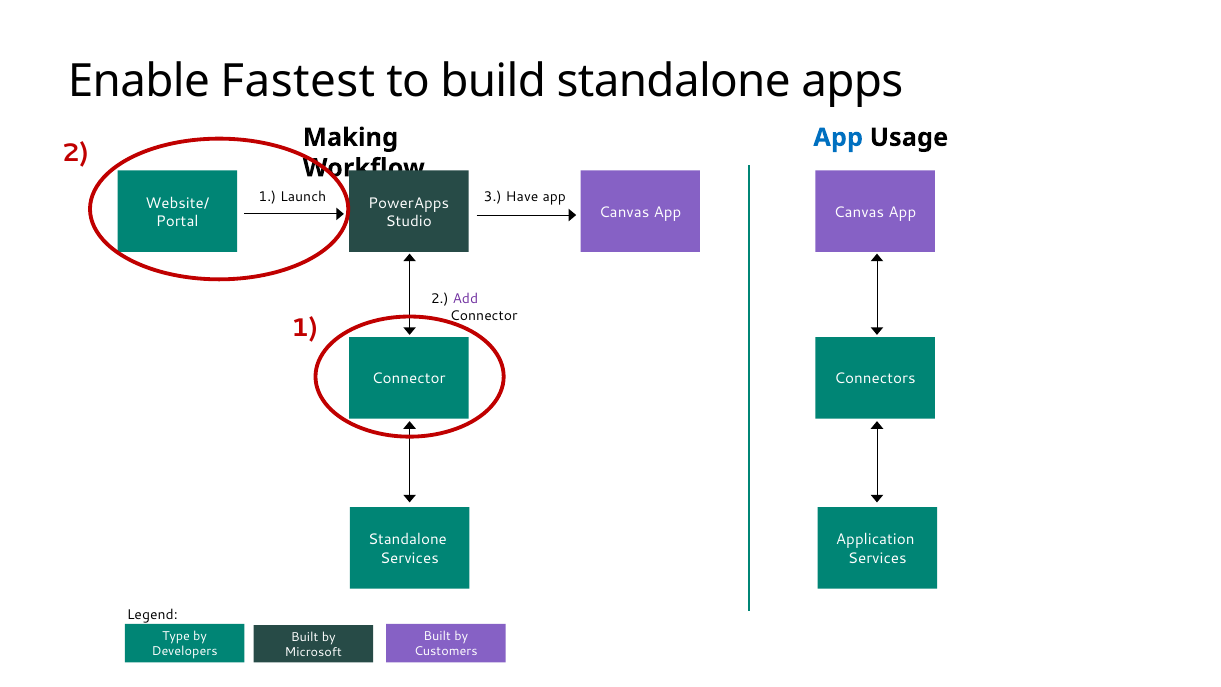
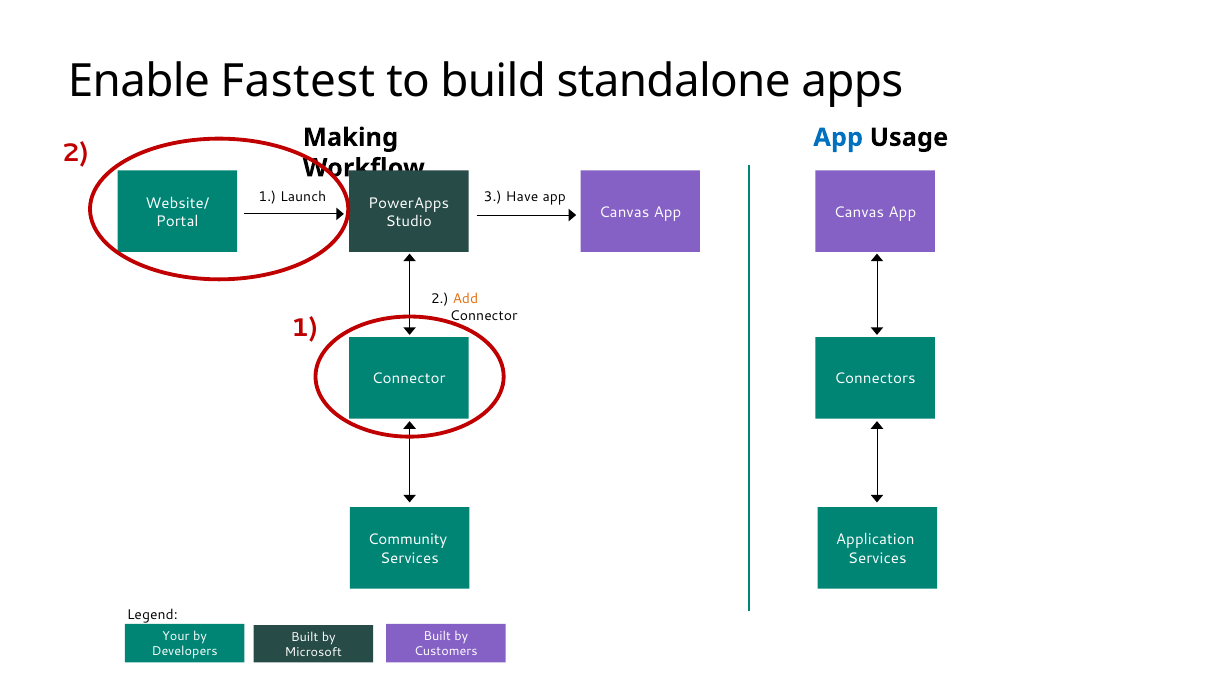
Add colour: purple -> orange
Standalone at (408, 540): Standalone -> Community
Type: Type -> Your
